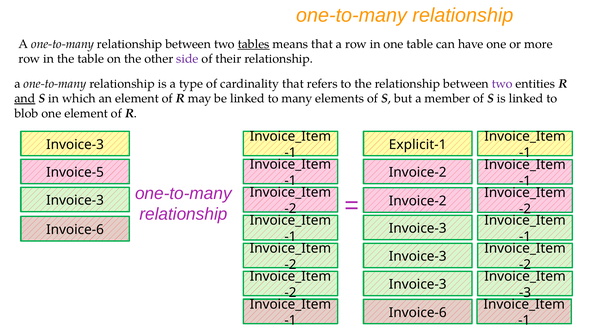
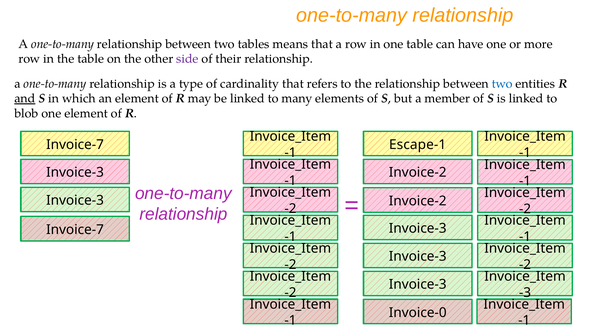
tables underline: present -> none
two at (502, 84) colour: purple -> blue
Invoice-3 at (75, 145): Invoice-3 -> Invoice-7
Explicit-1: Explicit-1 -> Escape-1
Invoice-5 at (75, 172): Invoice-5 -> Invoice-3
Invoice-6 at (75, 230): Invoice-6 -> Invoice-7
Invoice-6 at (418, 313): Invoice-6 -> Invoice-0
